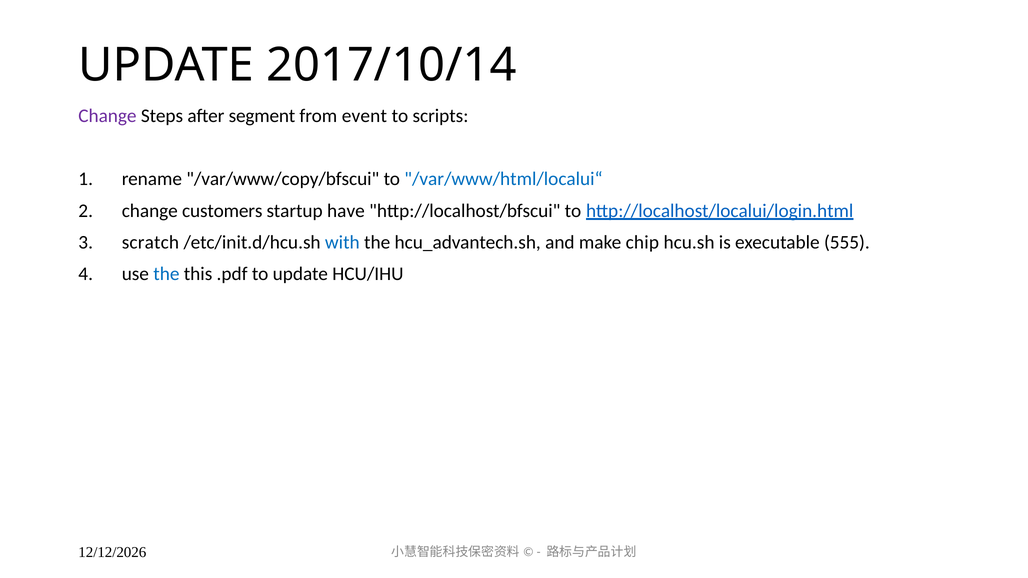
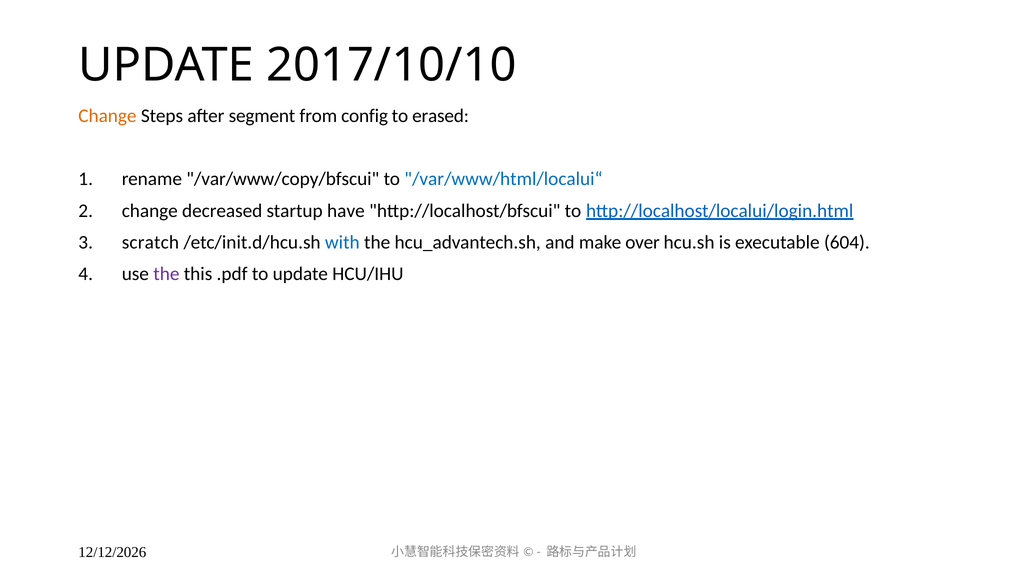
2017/10/14: 2017/10/14 -> 2017/10/10
Change at (107, 116) colour: purple -> orange
event: event -> config
scripts: scripts -> erased
customers: customers -> decreased
chip: chip -> over
555: 555 -> 604
the at (166, 274) colour: blue -> purple
